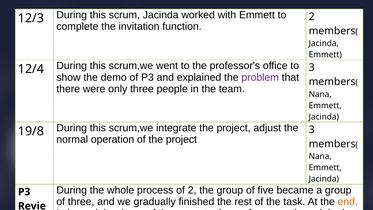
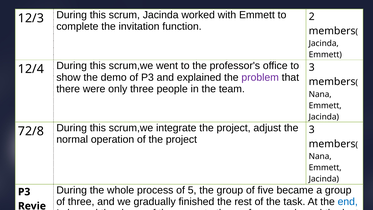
19/8: 19/8 -> 72/8
of 2: 2 -> 5
end colour: orange -> blue
